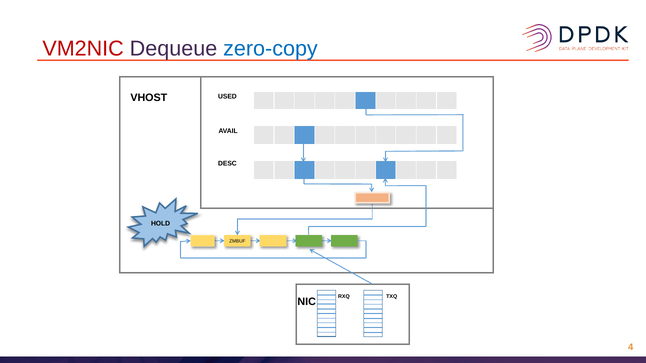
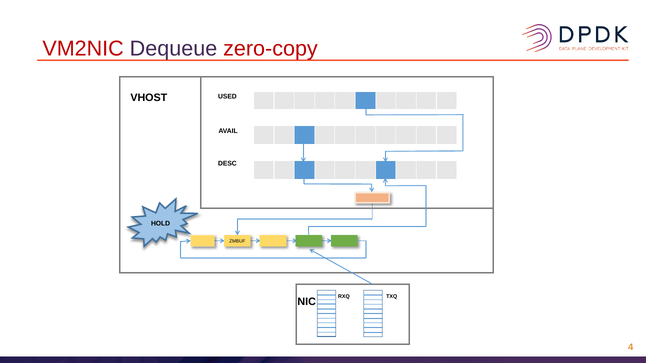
zero-copy colour: blue -> red
